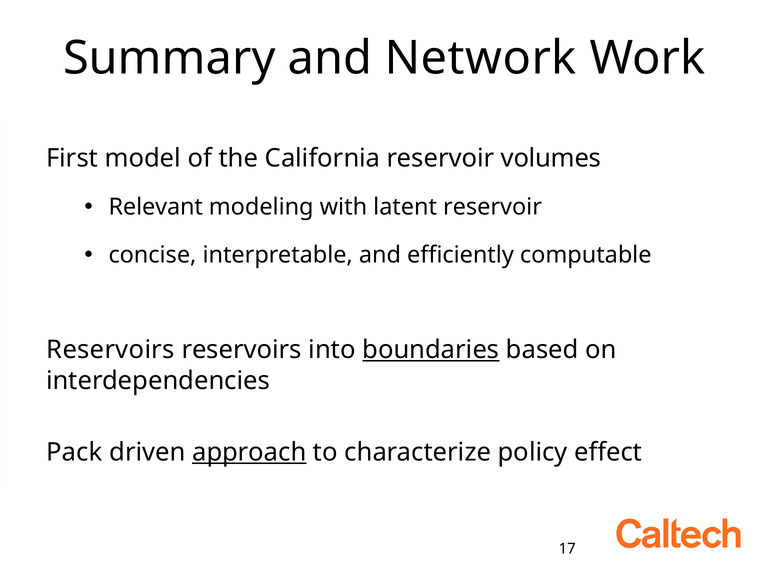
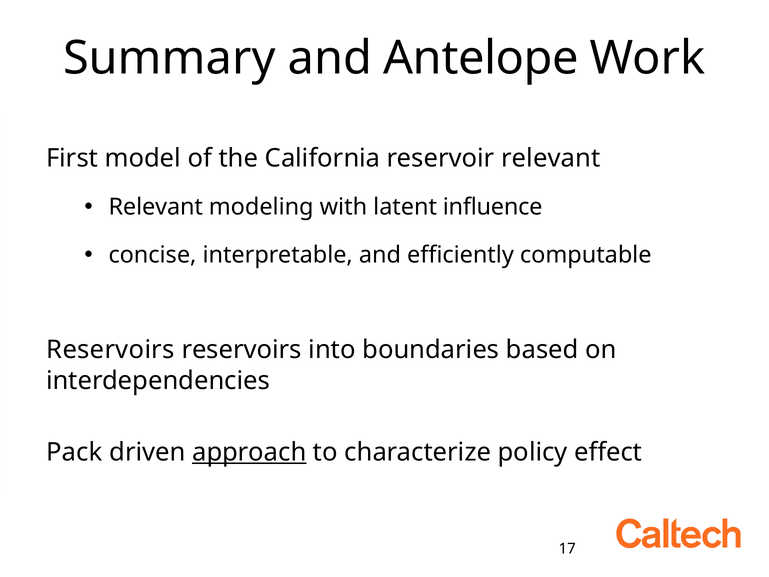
Network: Network -> Antelope
reservoir volumes: volumes -> relevant
latent reservoir: reservoir -> influence
boundaries underline: present -> none
